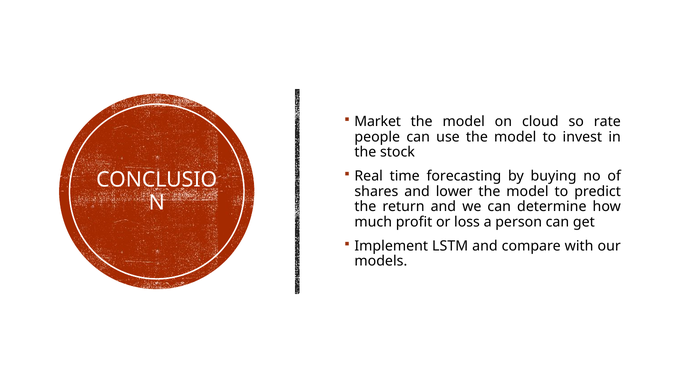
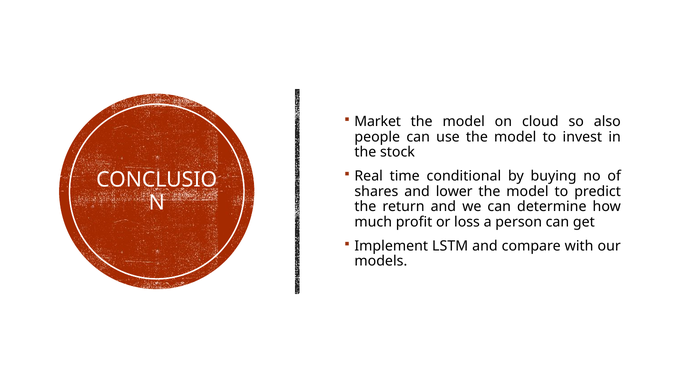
rate: rate -> also
forecasting: forecasting -> conditional
